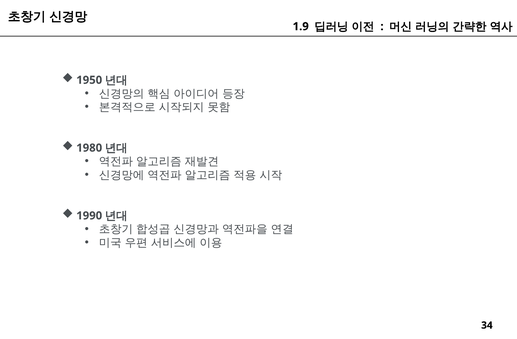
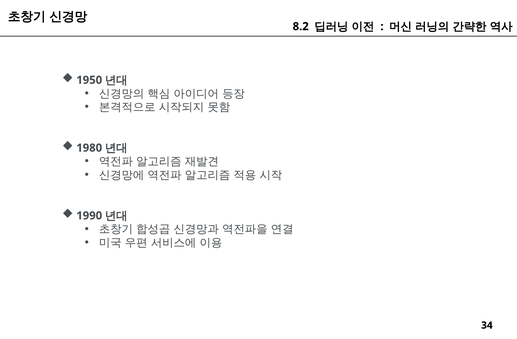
1.9: 1.9 -> 8.2
